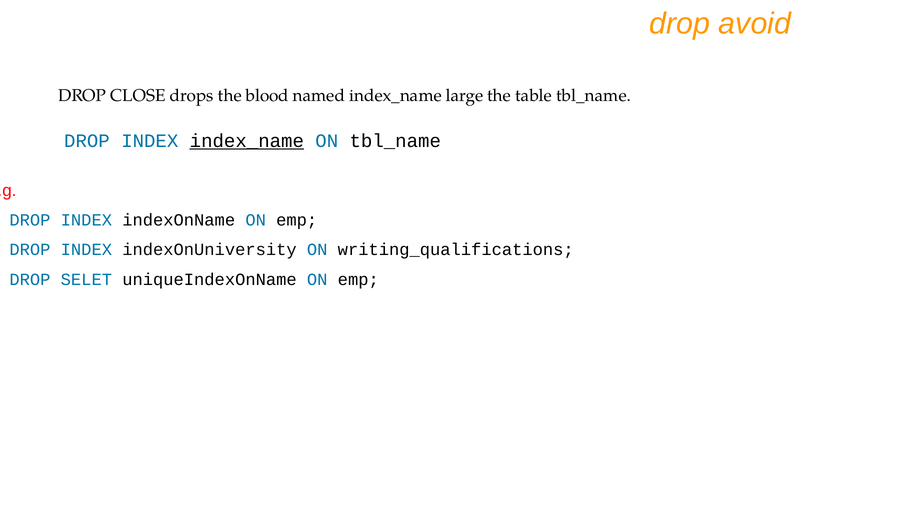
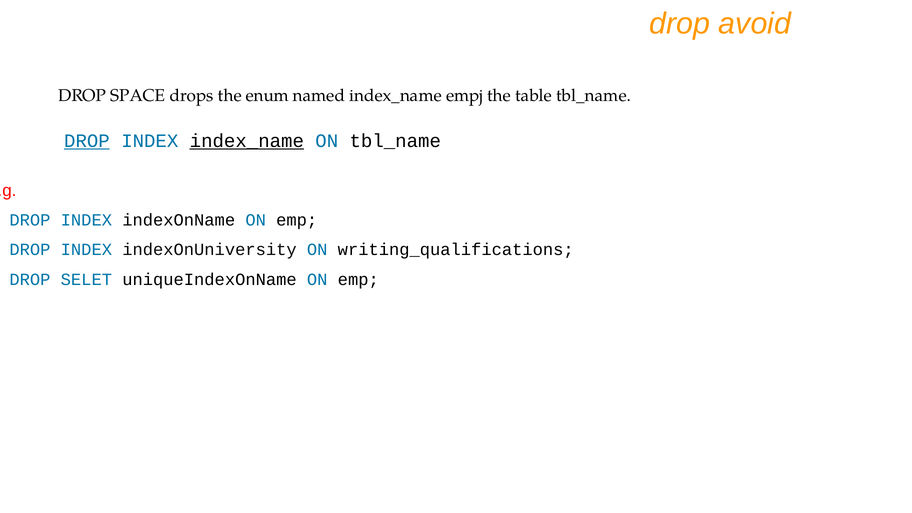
CLOSE: CLOSE -> SPACE
blood: blood -> enum
large: large -> empj
DROP at (87, 141) underline: none -> present
